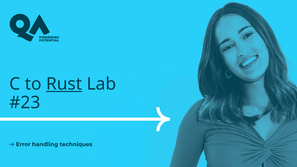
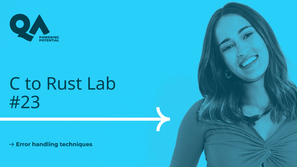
Rust underline: present -> none
